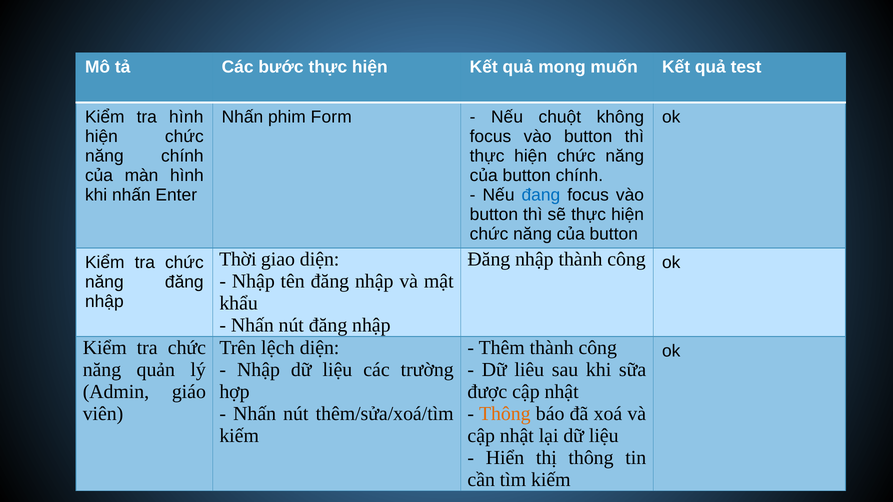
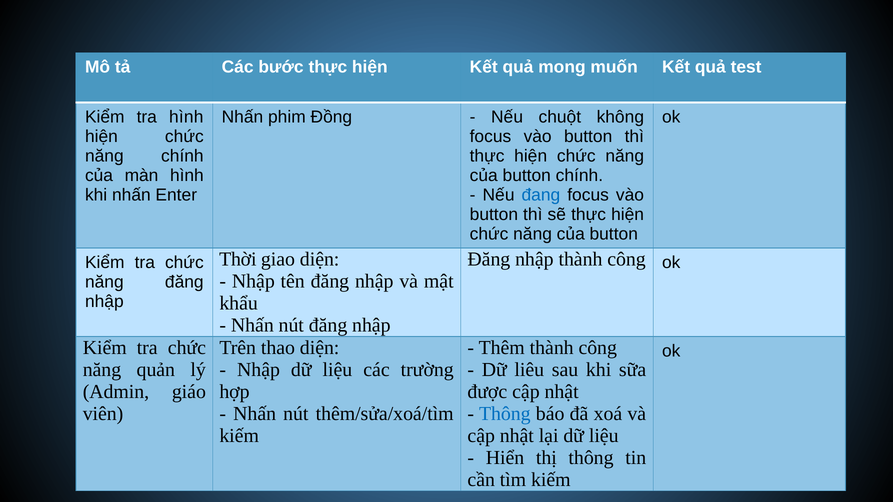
Form: Form -> Đồng
lệch: lệch -> thao
Thông at (505, 414) colour: orange -> blue
